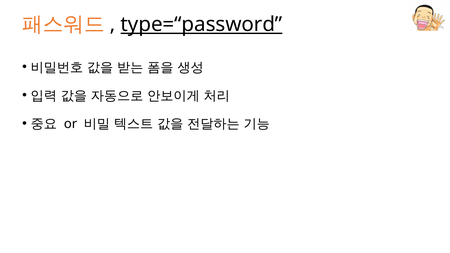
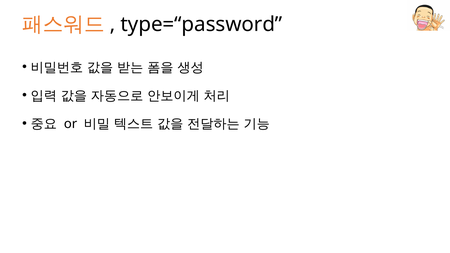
type=“password underline: present -> none
